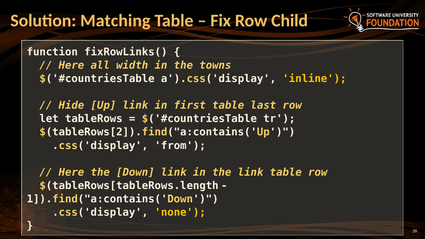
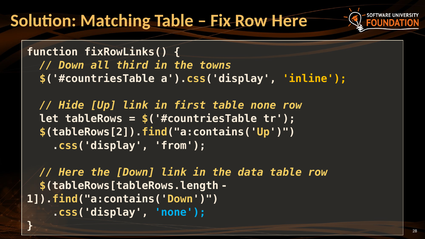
Row Child: Child -> Here
Here at (71, 65): Here -> Down
width: width -> third
table last: last -> none
the link: link -> data
none at (180, 212) colour: yellow -> light blue
